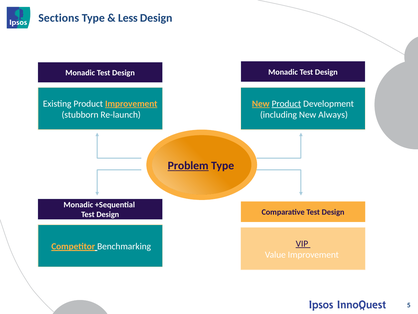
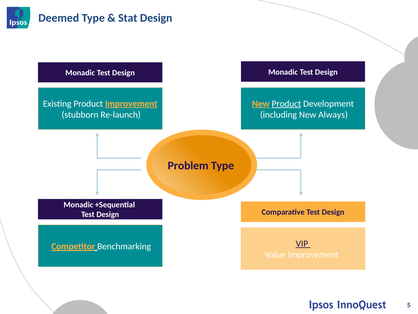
Sections: Sections -> Deemed
Less: Less -> Stat
Problem underline: present -> none
